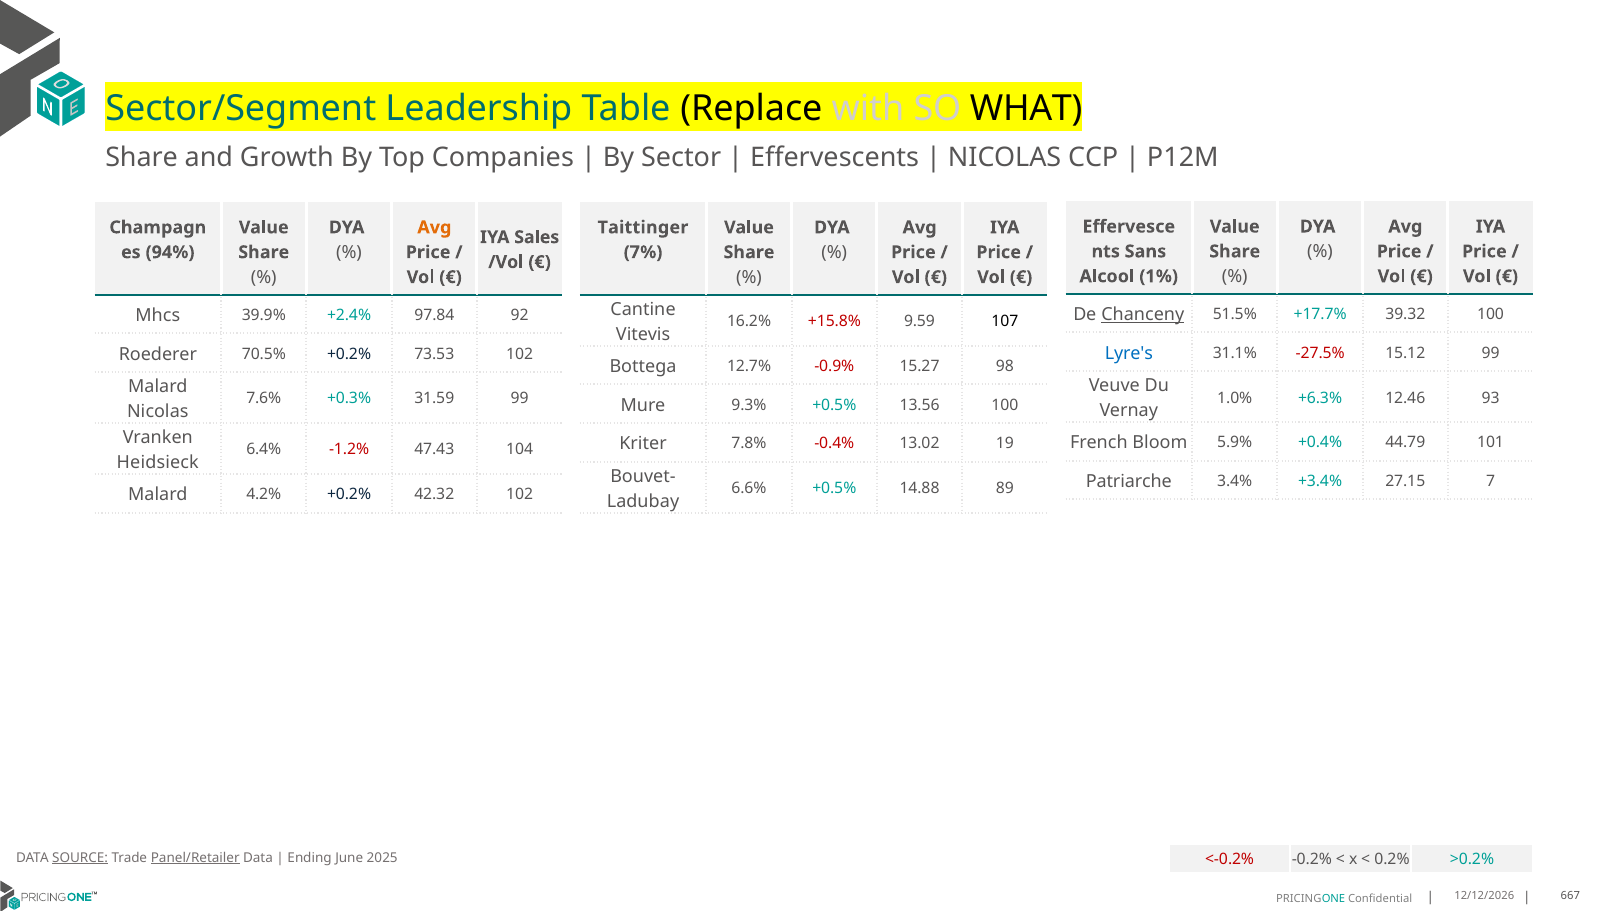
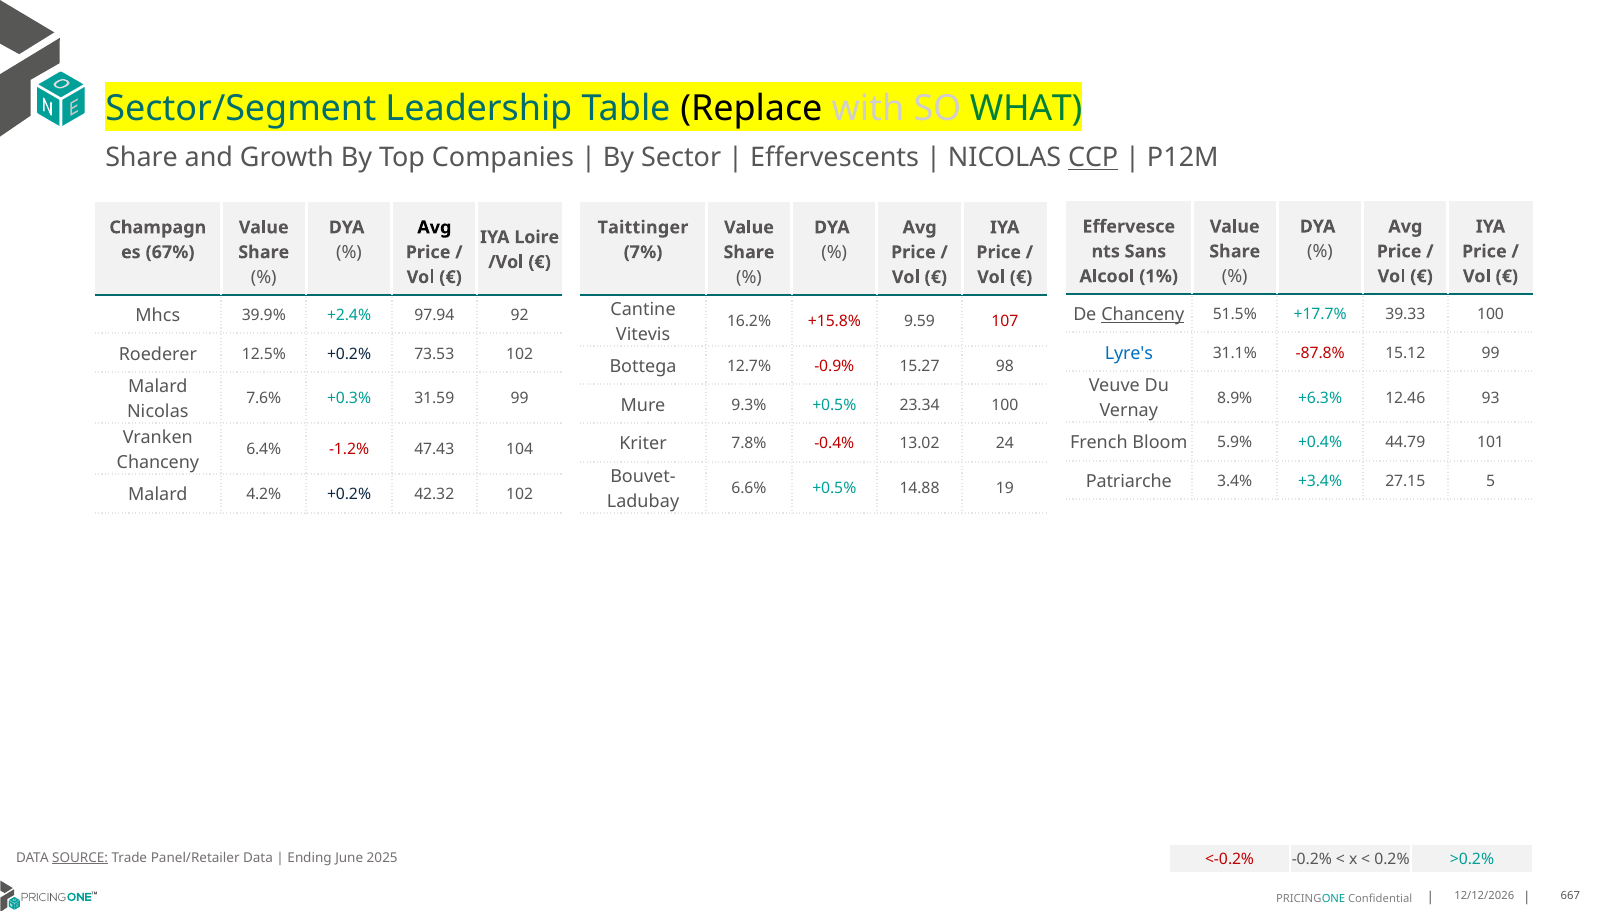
WHAT colour: black -> green
CCP underline: none -> present
Avg at (434, 227) colour: orange -> black
Sales: Sales -> Loire
94%: 94% -> 67%
39.32: 39.32 -> 39.33
97.84: 97.84 -> 97.94
107 colour: black -> red
-27.5%: -27.5% -> -87.8%
70.5%: 70.5% -> 12.5%
1.0%: 1.0% -> 8.9%
13.56: 13.56 -> 23.34
19: 19 -> 24
Heidsieck at (158, 463): Heidsieck -> Chanceny
7: 7 -> 5
89: 89 -> 19
Panel/Retailer underline: present -> none
